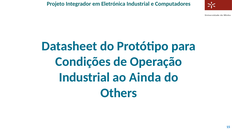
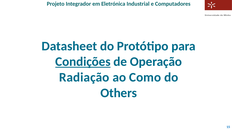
Condições underline: none -> present
Industrial at (84, 78): Industrial -> Radiação
Ainda: Ainda -> Como
